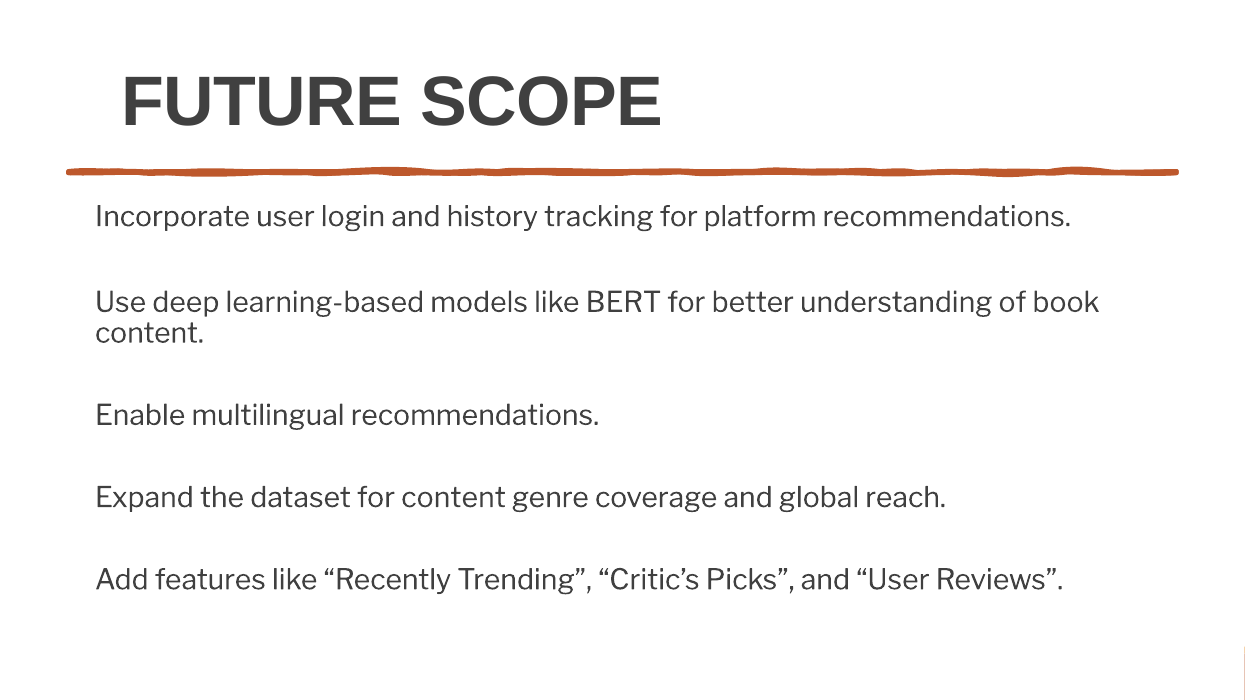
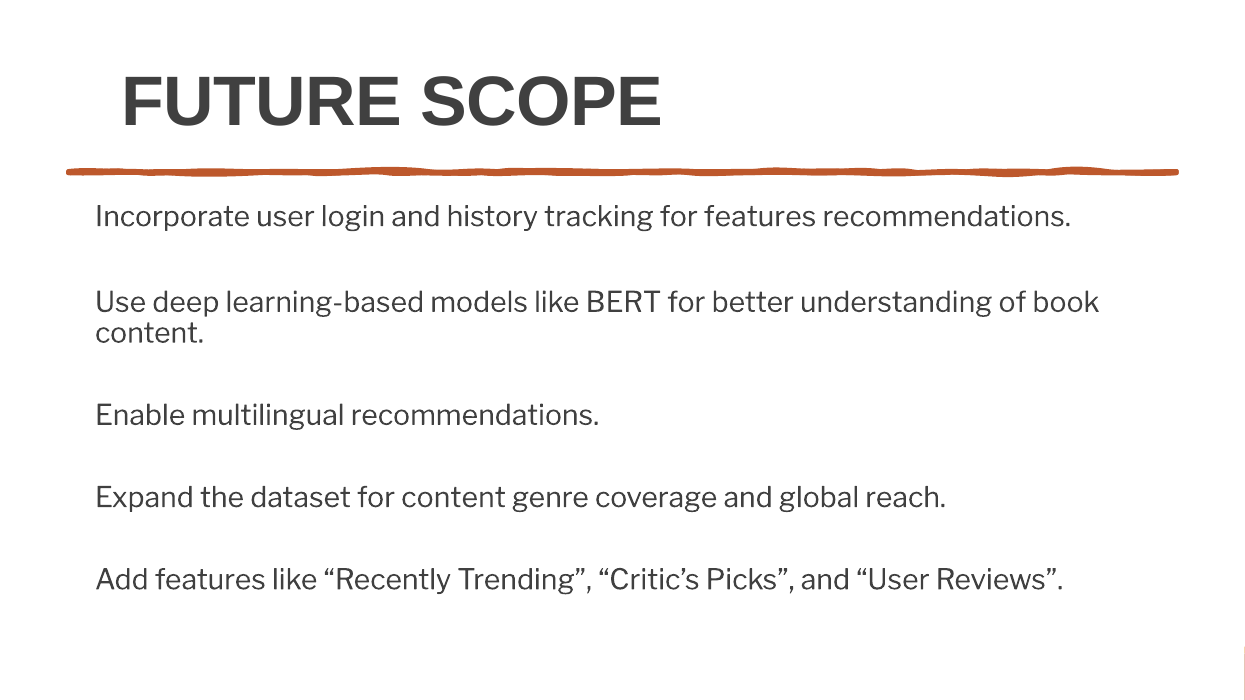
for platform: platform -> features
